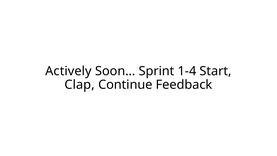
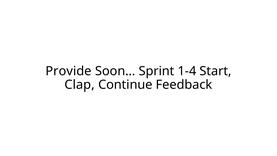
Actively: Actively -> Provide
